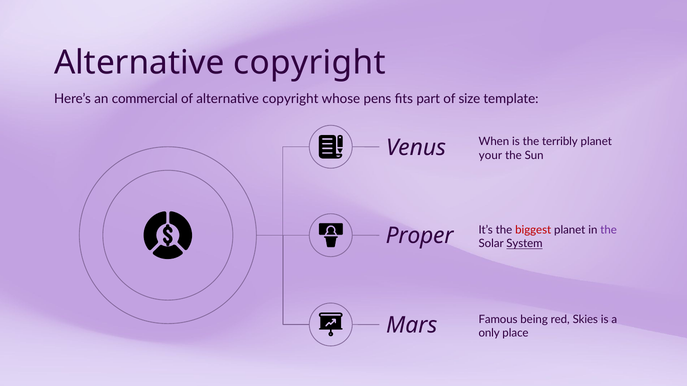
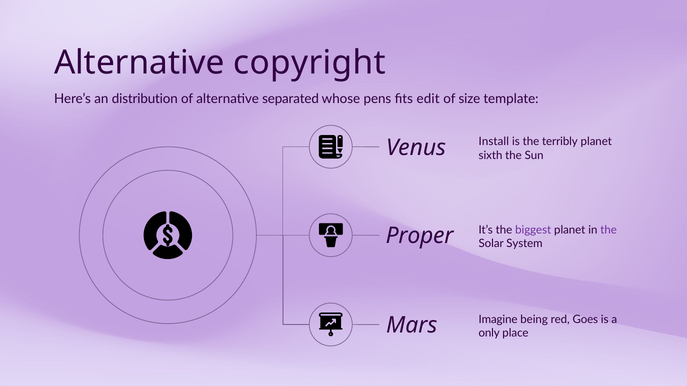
commercial: commercial -> distribution
of alternative copyright: copyright -> separated
part: part -> edit
When: When -> Install
your: your -> sixth
biggest colour: red -> purple
System underline: present -> none
Famous: Famous -> Imagine
Skies: Skies -> Goes
